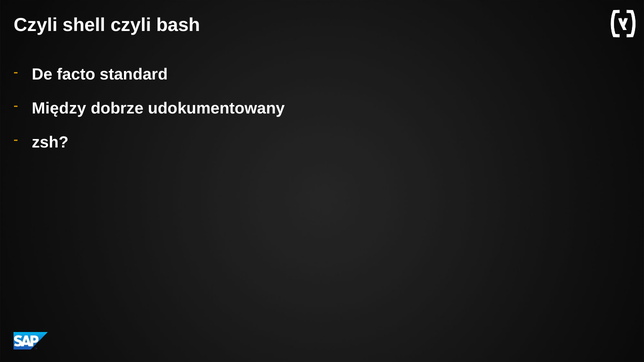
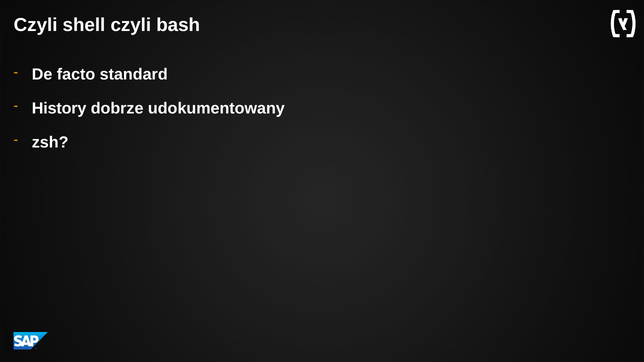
Między: Między -> History
